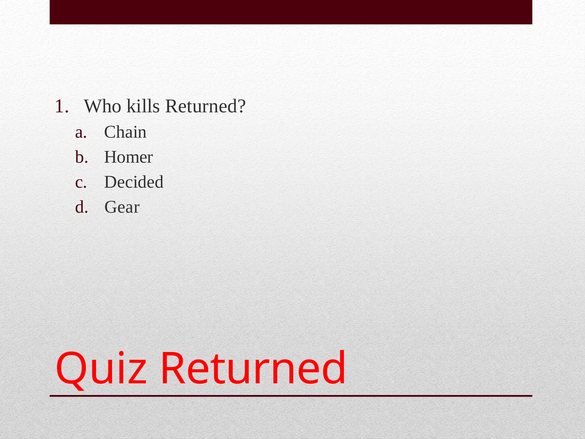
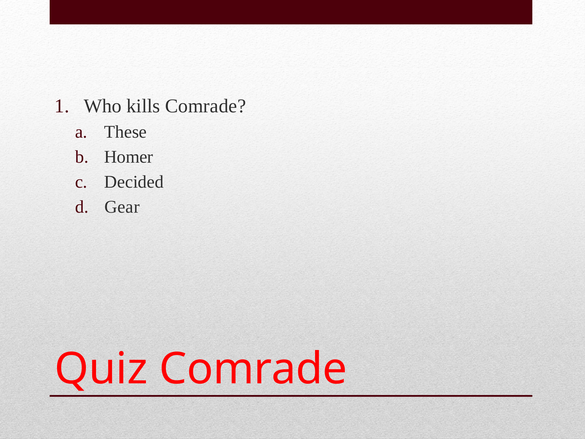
kills Returned: Returned -> Comrade
Chain: Chain -> These
Quiz Returned: Returned -> Comrade
